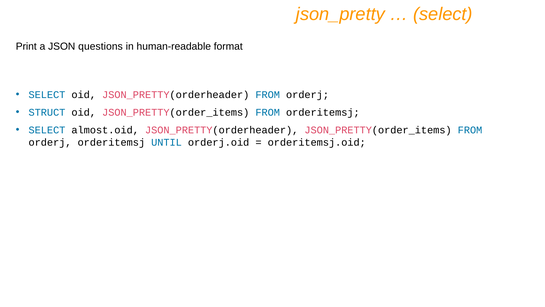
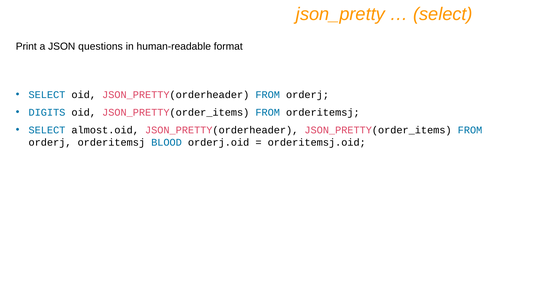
STRUCT: STRUCT -> DIGITS
UNTIL: UNTIL -> BLOOD
